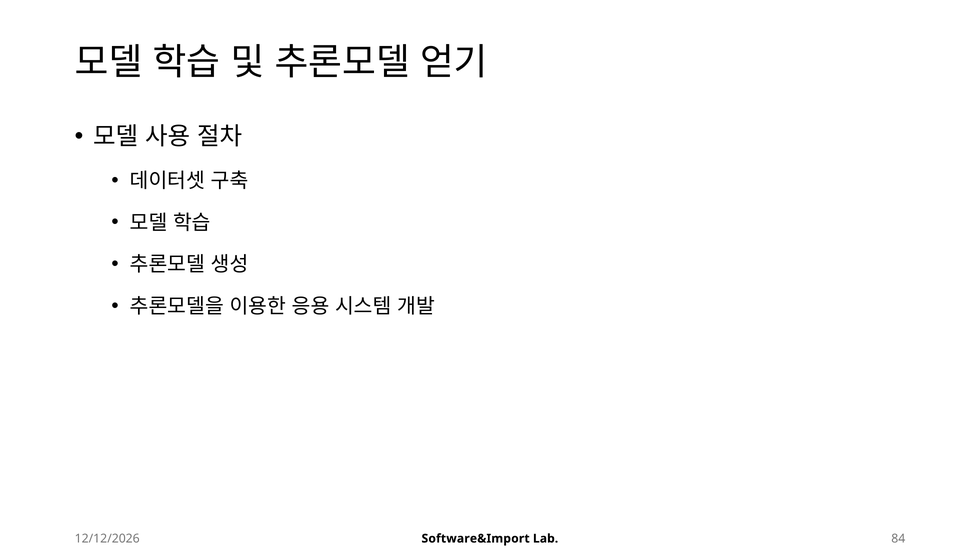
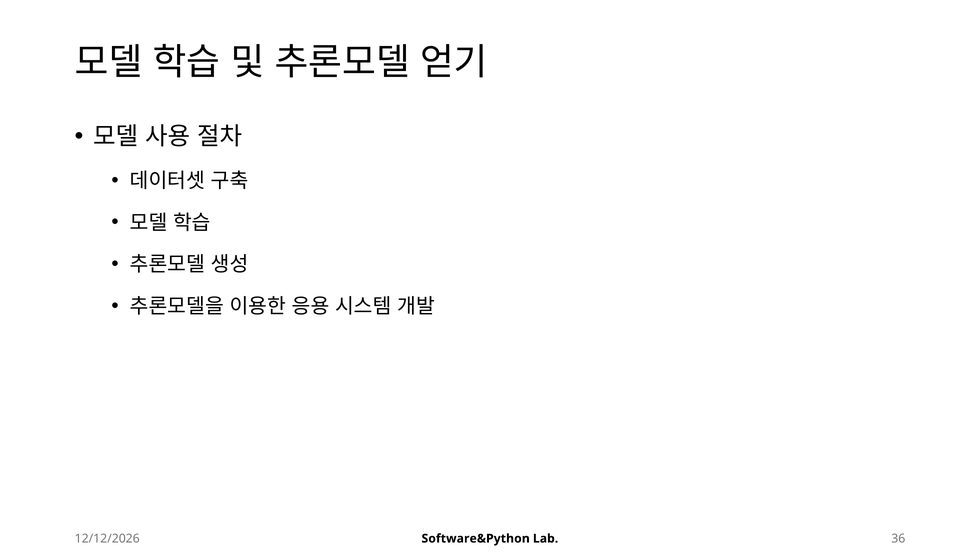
Software&Import: Software&Import -> Software&Python
84: 84 -> 36
